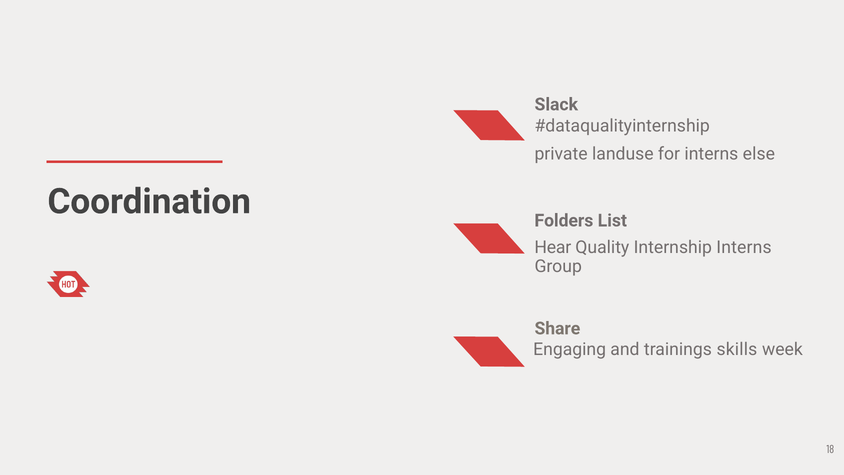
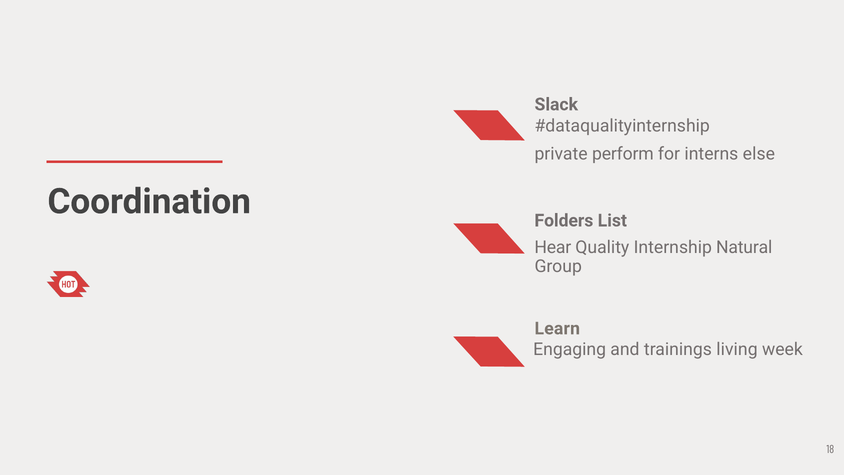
landuse: landuse -> perform
Internship Interns: Interns -> Natural
Share: Share -> Learn
skills: skills -> living
